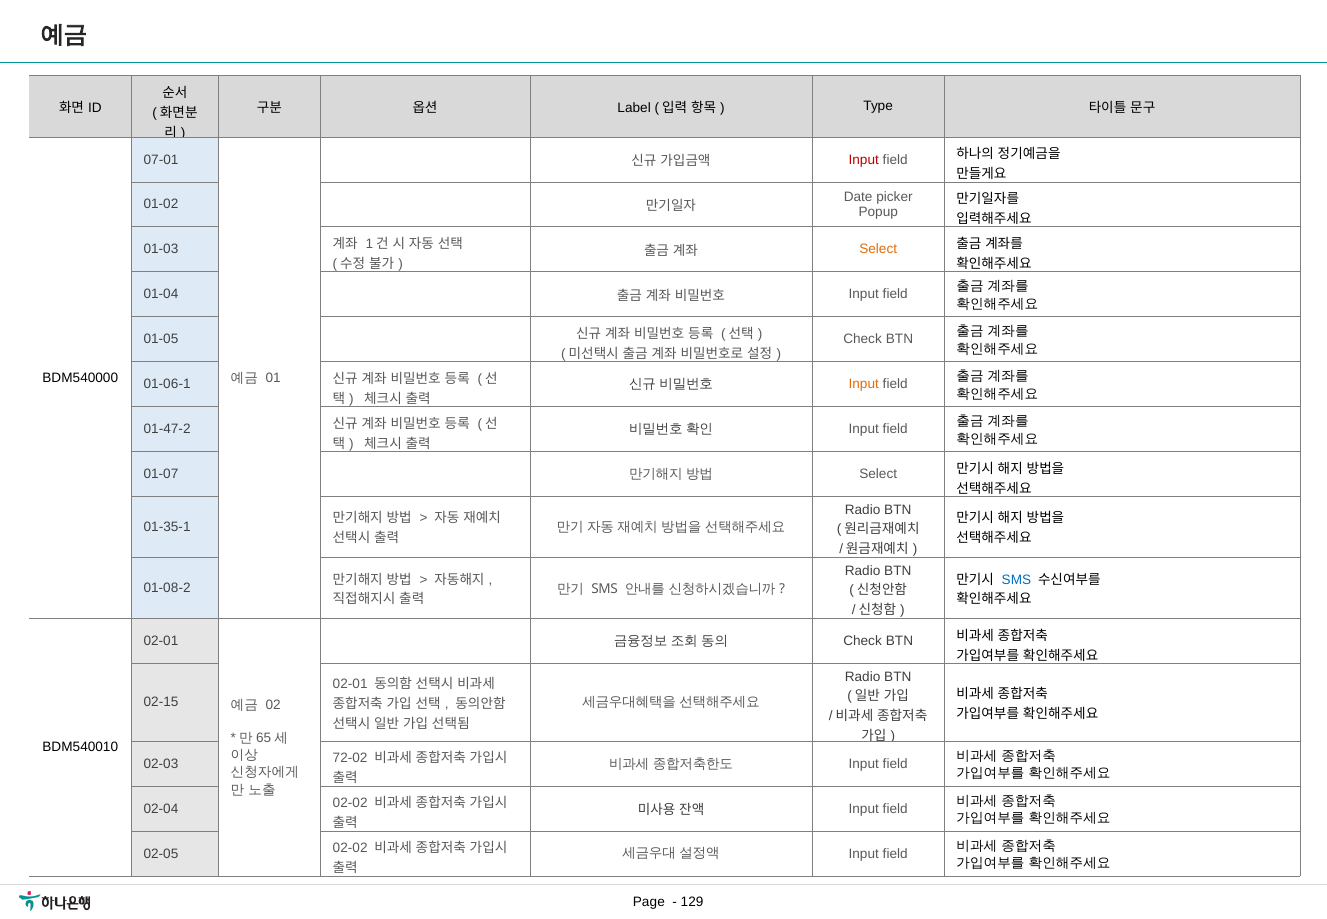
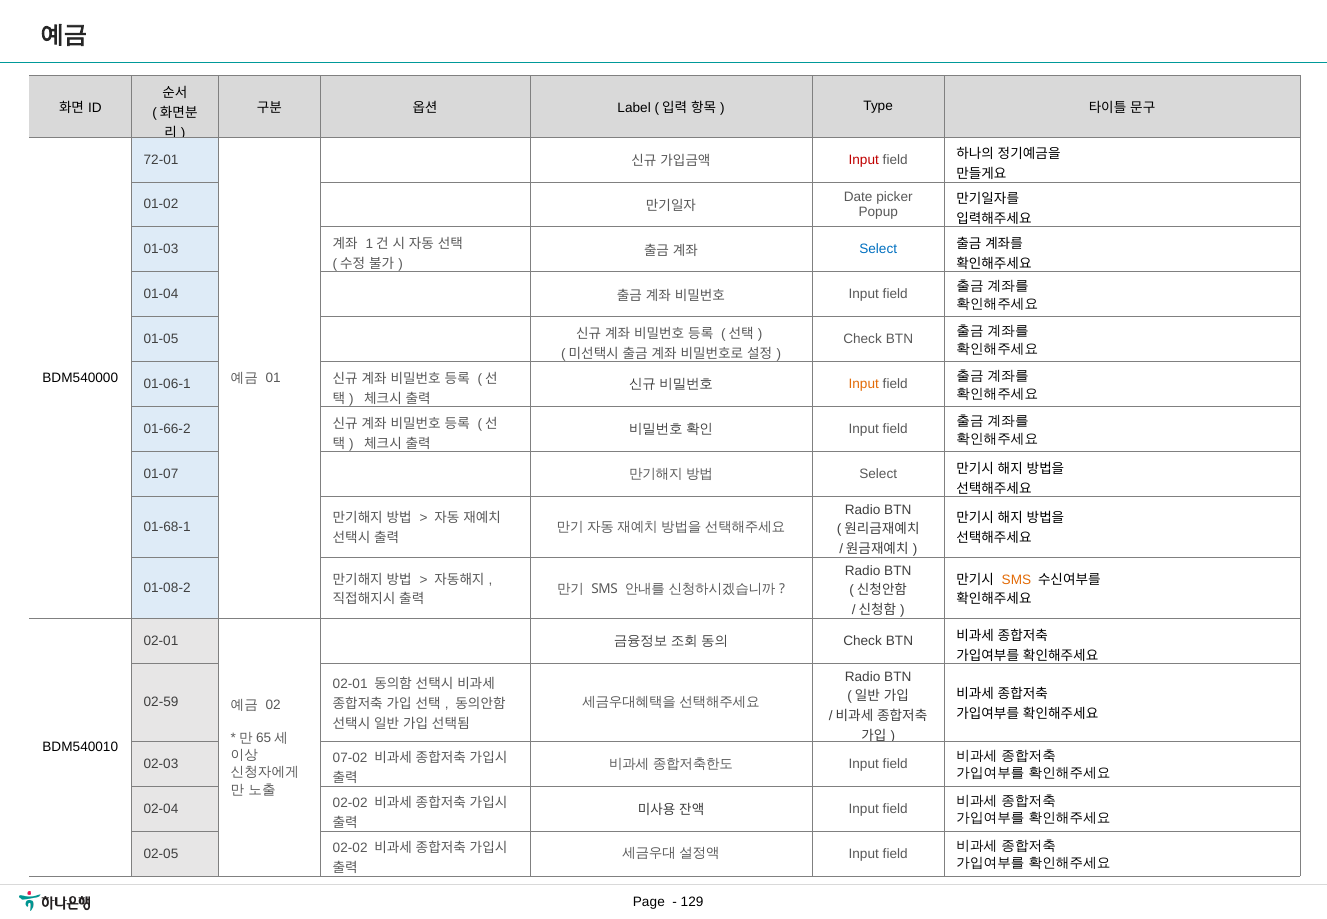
07-01: 07-01 -> 72-01
Select at (878, 249) colour: orange -> blue
01-47-2: 01-47-2 -> 01-66-2
01-35-1: 01-35-1 -> 01-68-1
SMS at (1016, 579) colour: blue -> orange
02-15: 02-15 -> 02-59
72-02: 72-02 -> 07-02
